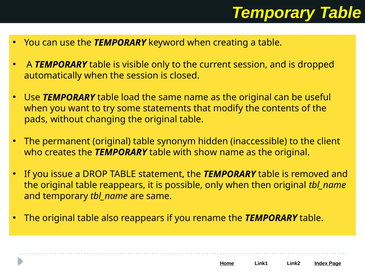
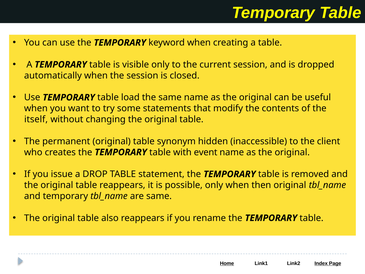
pads: pads -> itself
show: show -> event
